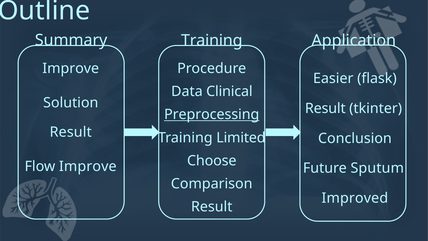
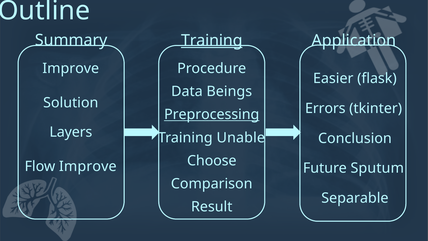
Training at (212, 41) underline: none -> present
Clinical: Clinical -> Beings
Result at (325, 108): Result -> Errors
Result at (71, 132): Result -> Layers
Limited: Limited -> Unable
Improved: Improved -> Separable
